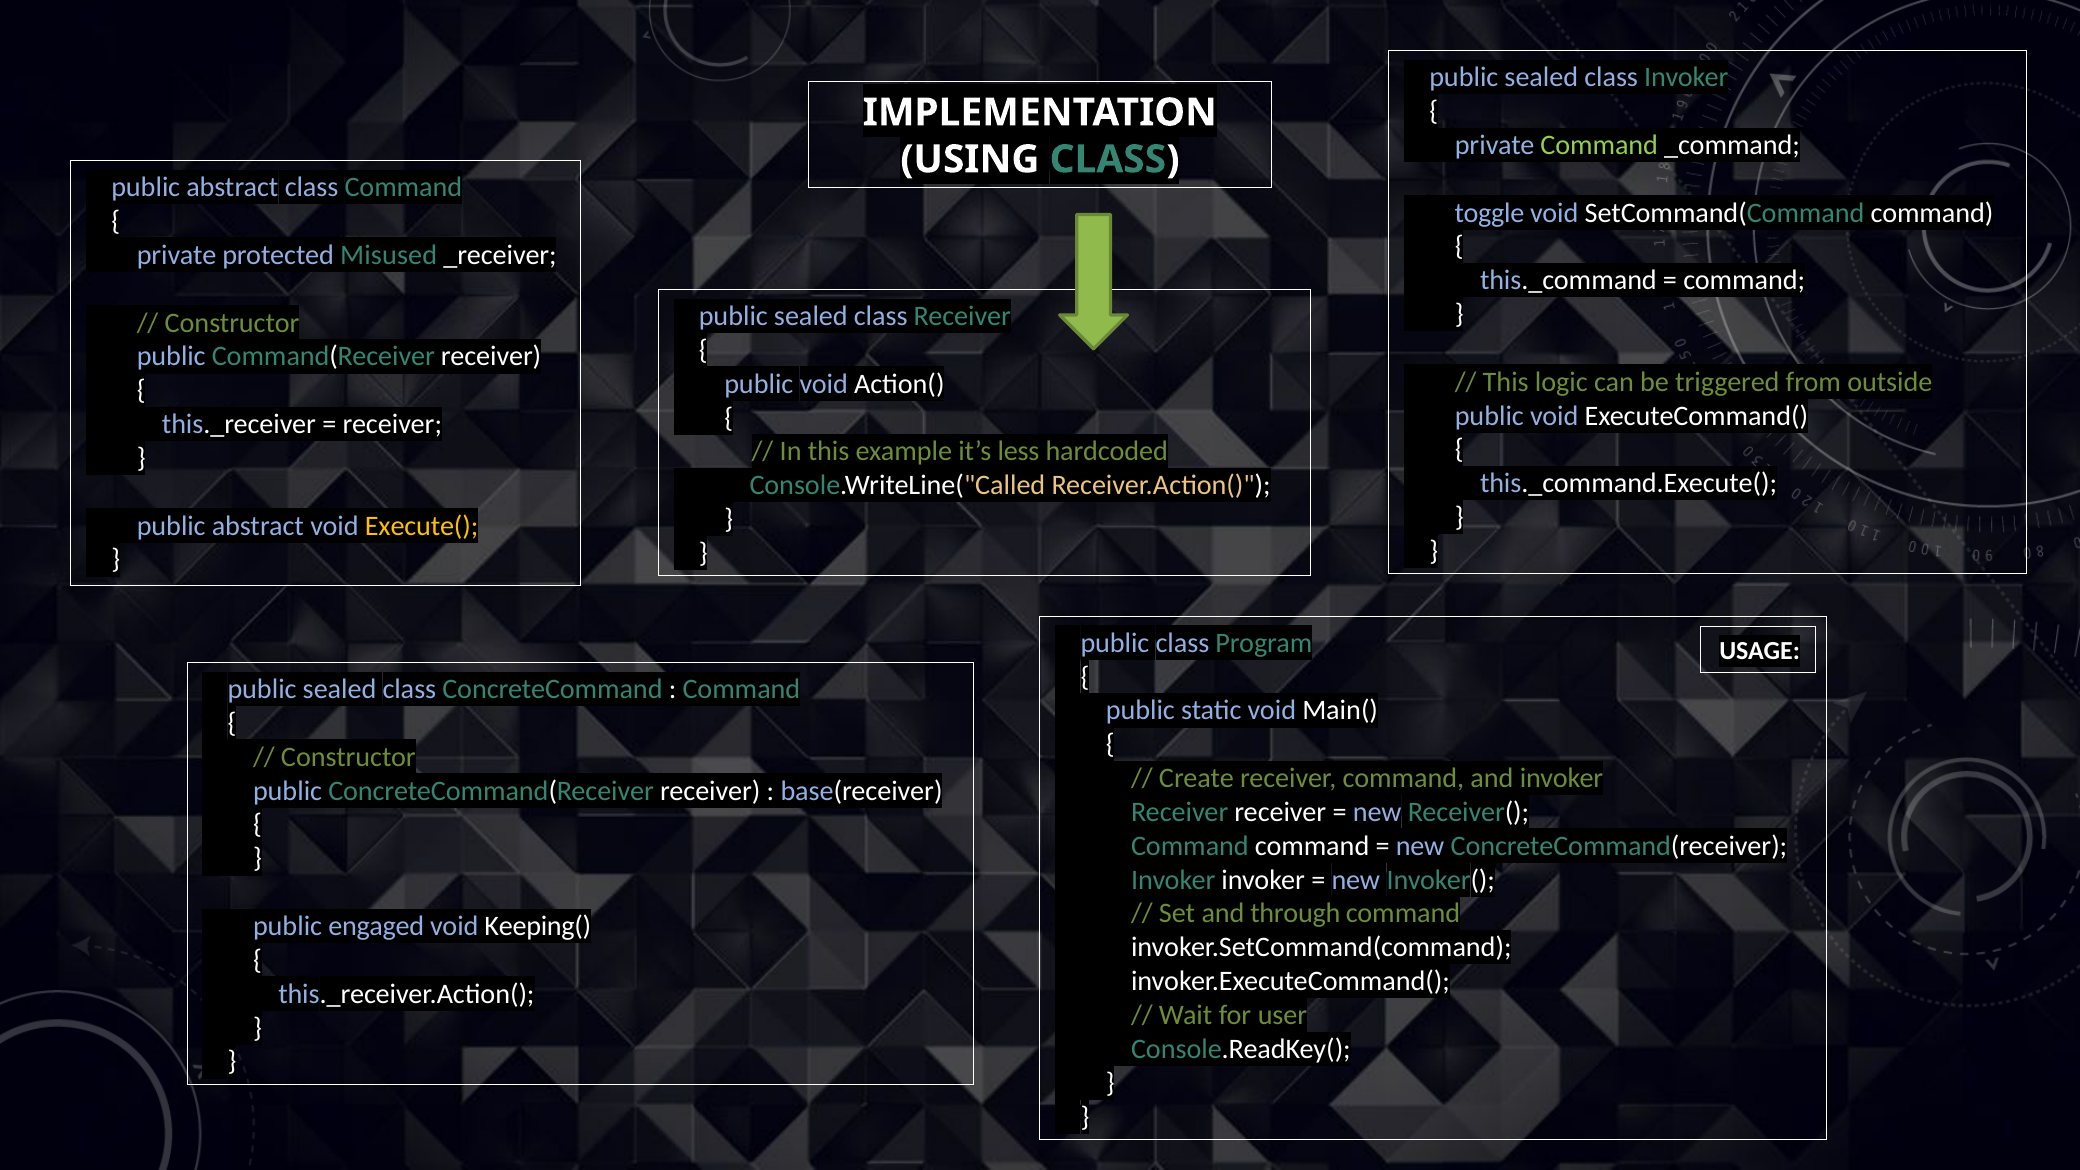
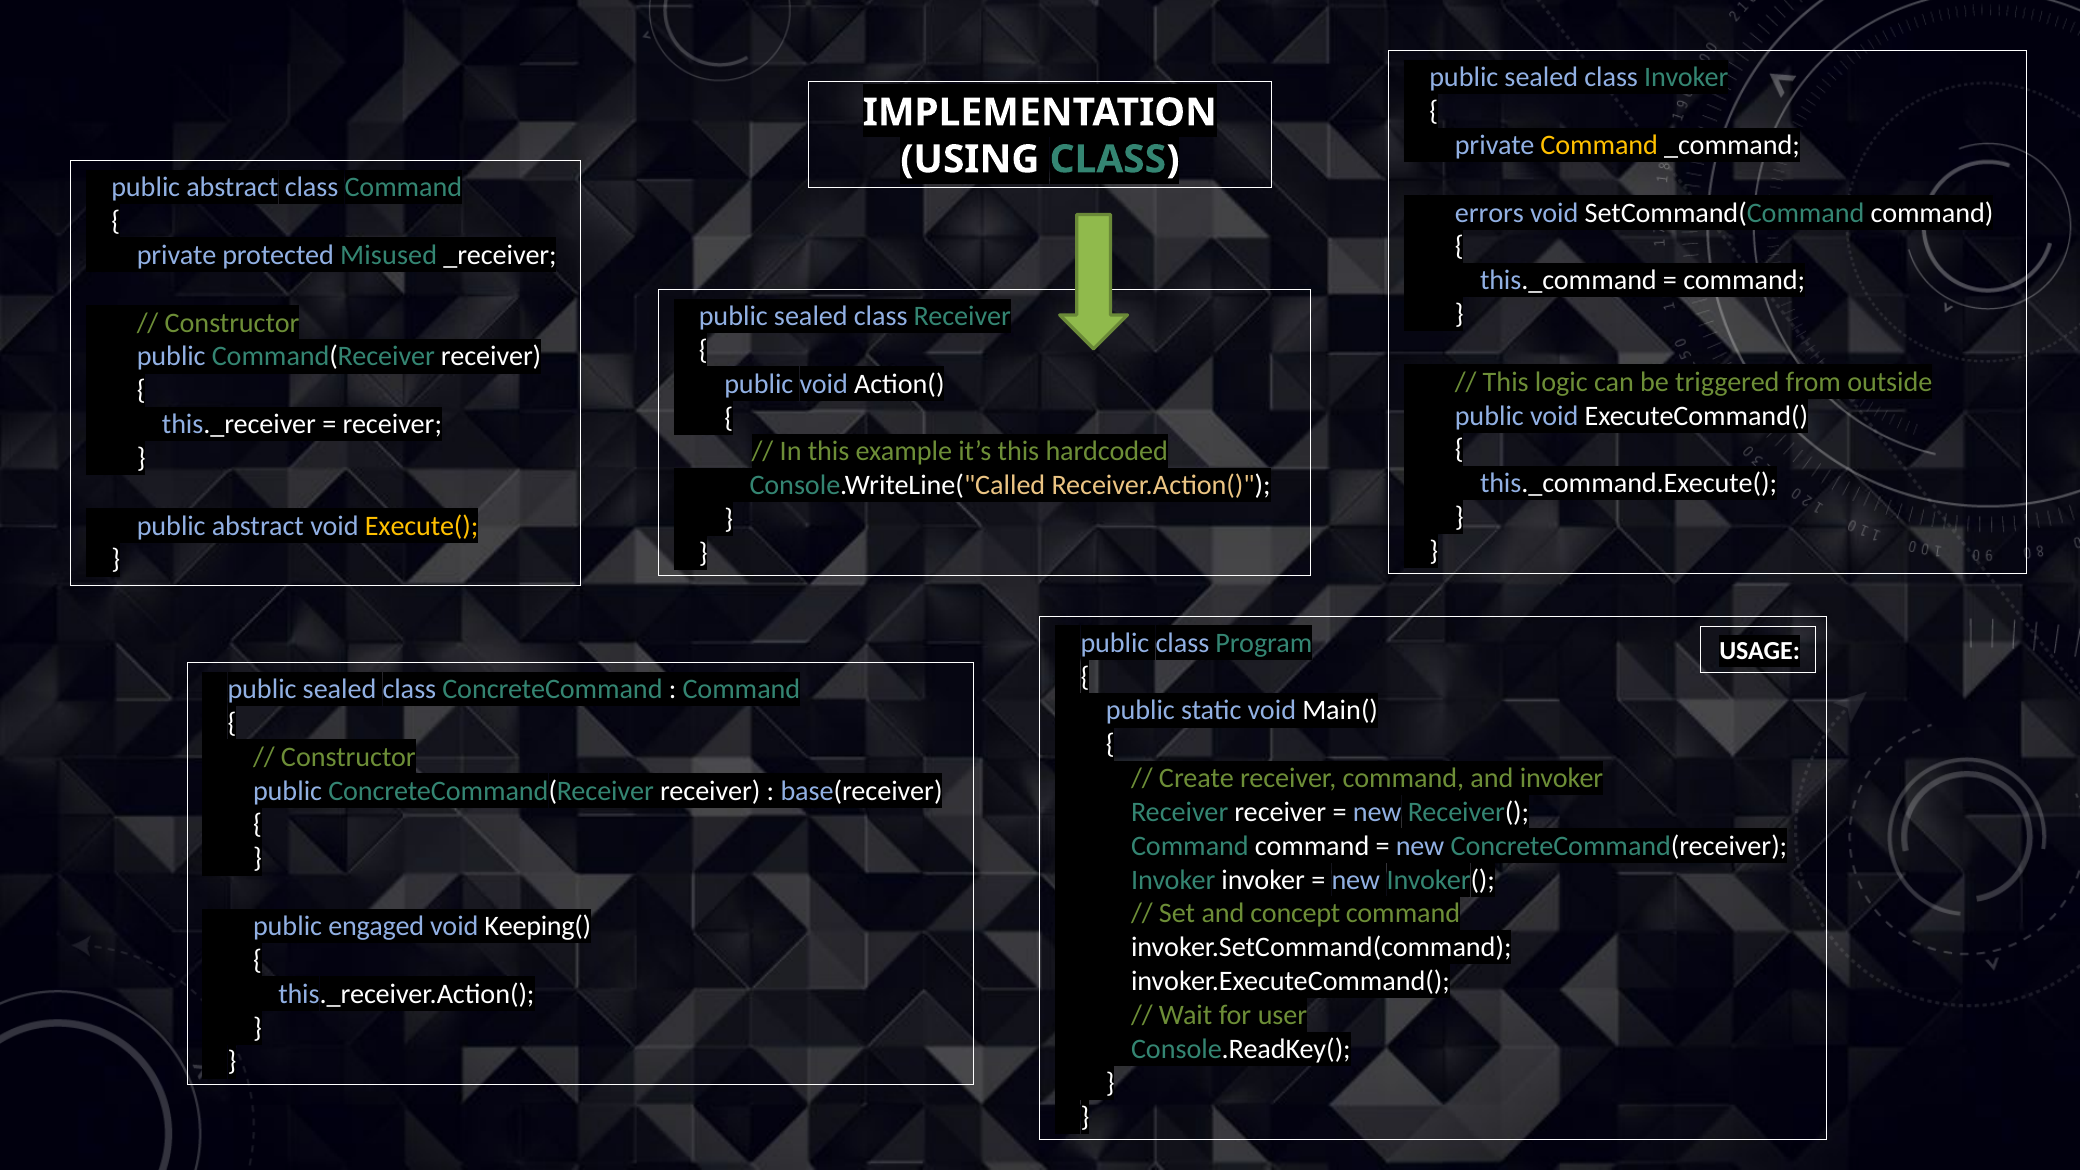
Command at (1599, 145) colour: light green -> yellow
toggle: toggle -> errors
it’s less: less -> this
through: through -> concept
